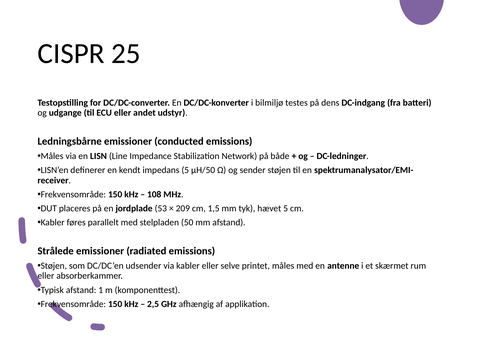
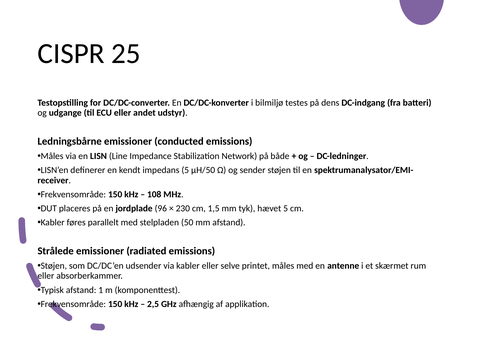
53: 53 -> 96
209: 209 -> 230
